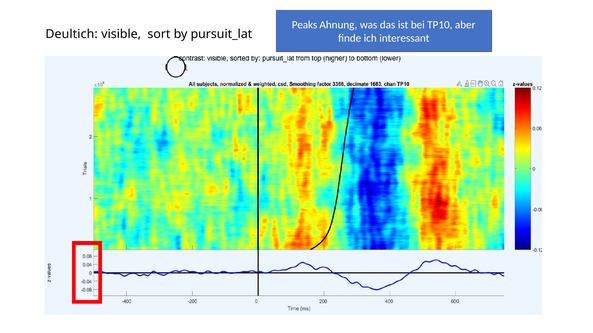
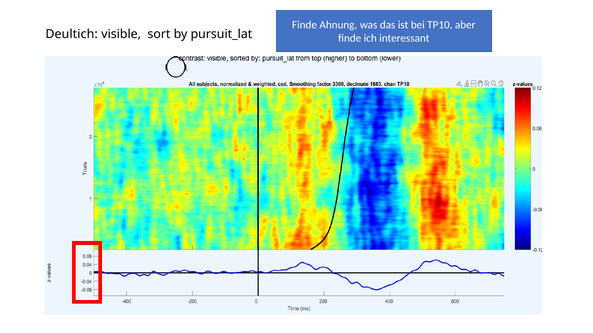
Peaks at (305, 25): Peaks -> Finde
